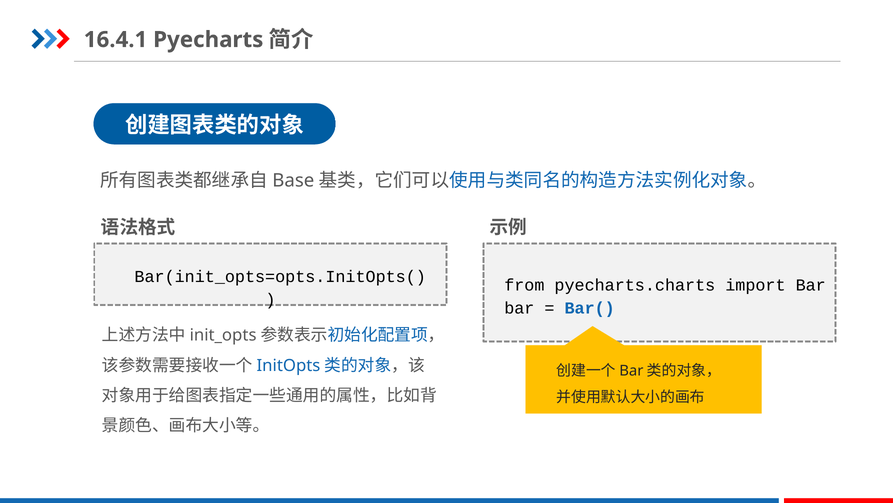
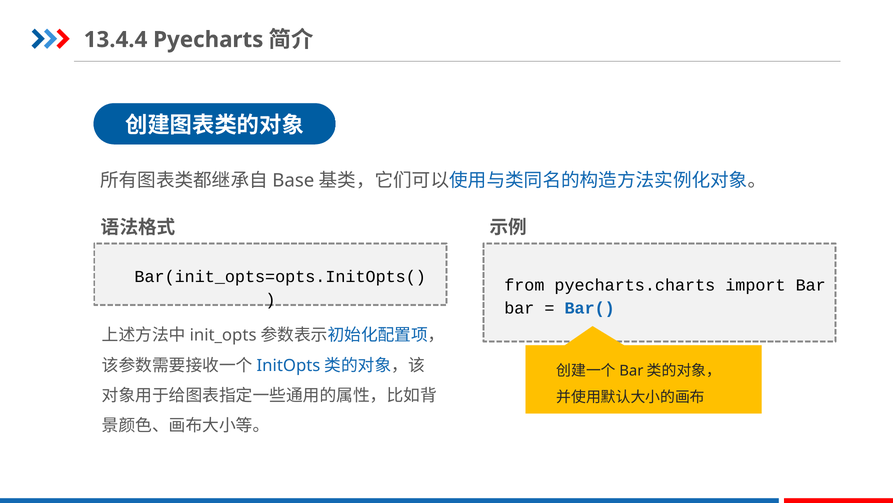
16.4.1: 16.4.1 -> 13.4.4
